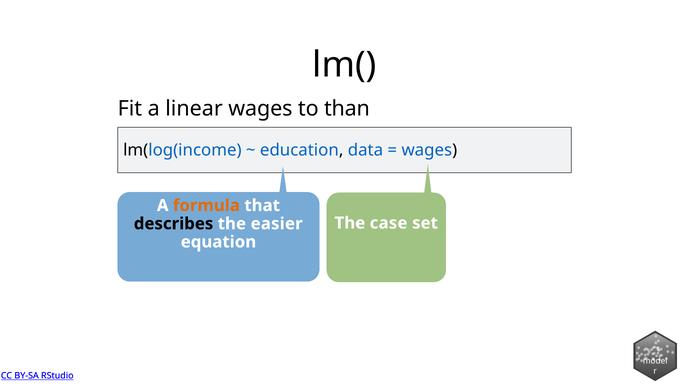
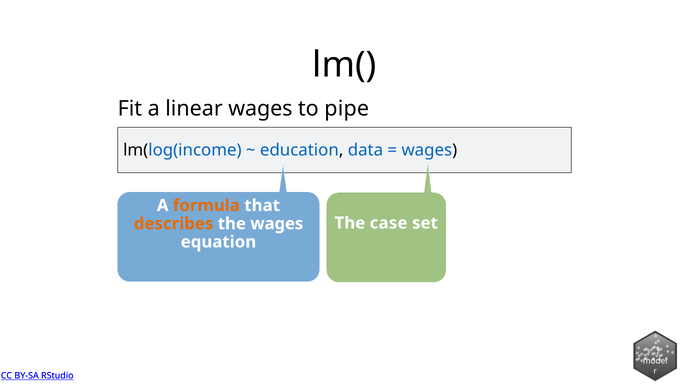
than: than -> pipe
describes colour: black -> orange
the easier: easier -> wages
